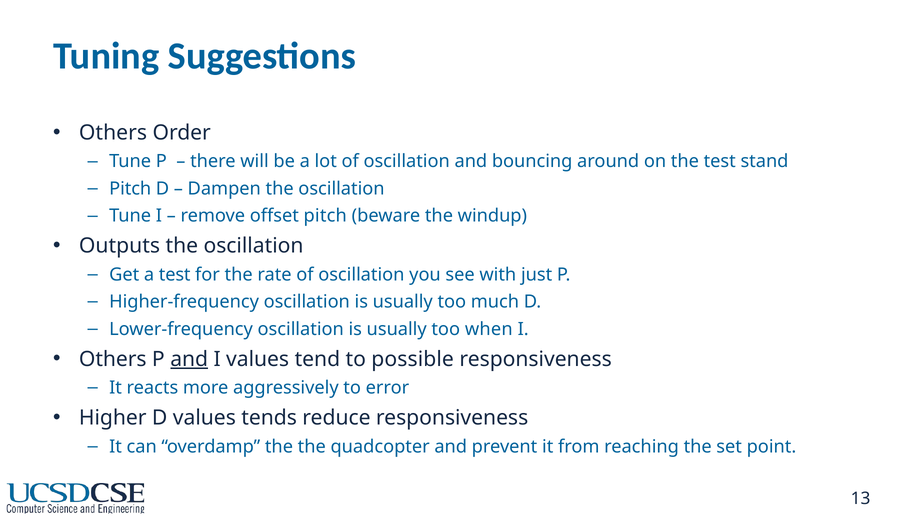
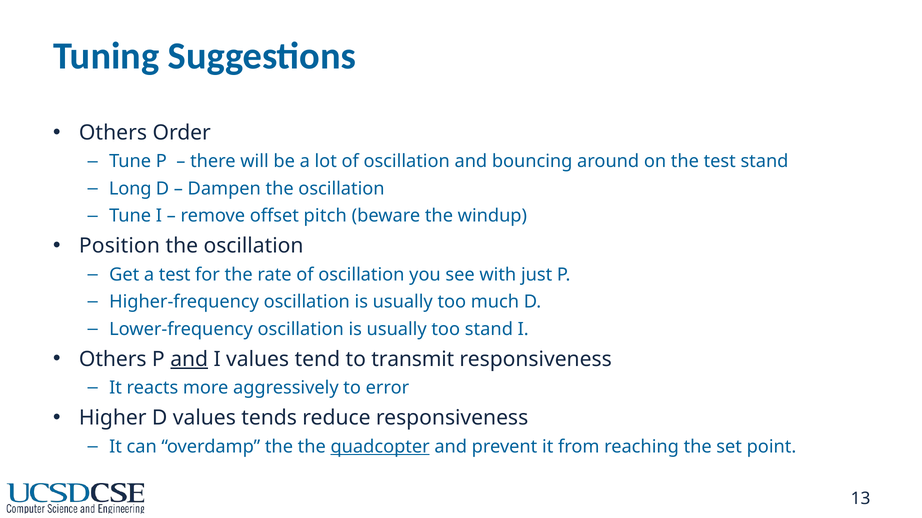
Pitch at (130, 189): Pitch -> Long
Outputs: Outputs -> Position
too when: when -> stand
possible: possible -> transmit
quadcopter underline: none -> present
